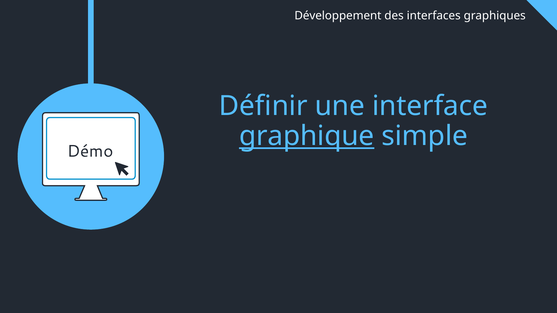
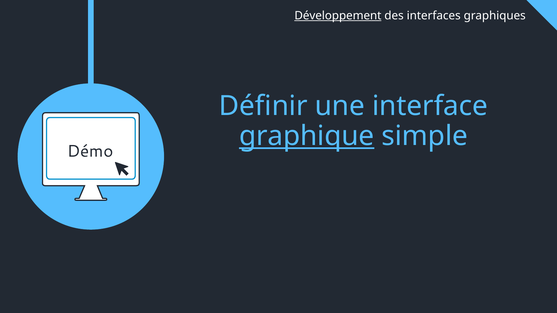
Développement underline: none -> present
